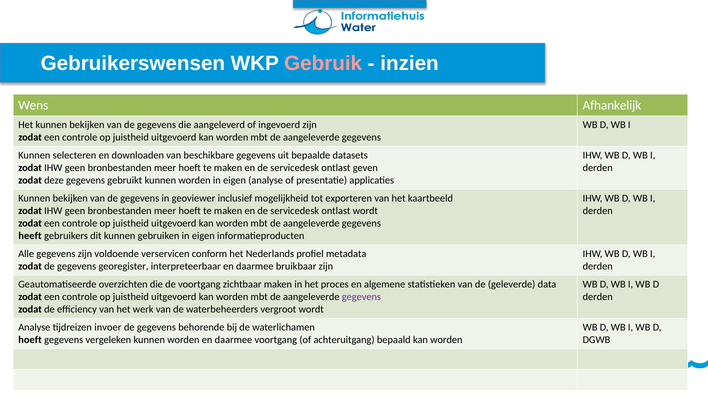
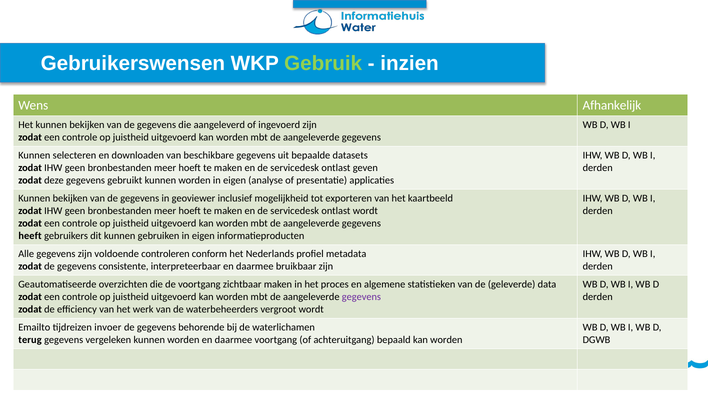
Gebruik colour: pink -> light green
verservicen: verservicen -> controleren
georegister: georegister -> consistente
Analyse at (34, 327): Analyse -> Emailto
hoeft at (30, 340): hoeft -> terug
